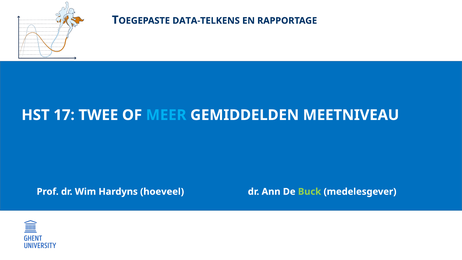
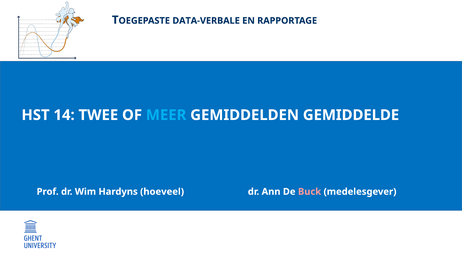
DATA-TELKENS: DATA-TELKENS -> DATA-VERBALE
17: 17 -> 14
MEETNIVEAU: MEETNIVEAU -> GEMIDDELDE
Buck colour: light green -> pink
